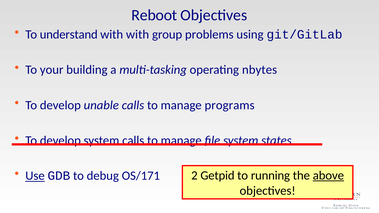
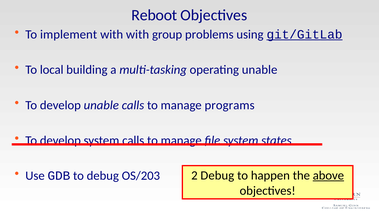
understand: understand -> implement
git/GitLab underline: none -> present
your: your -> local
operating nbytes: nbytes -> unable
Use underline: present -> none
OS/171: OS/171 -> OS/203
2 Getpid: Getpid -> Debug
running: running -> happen
